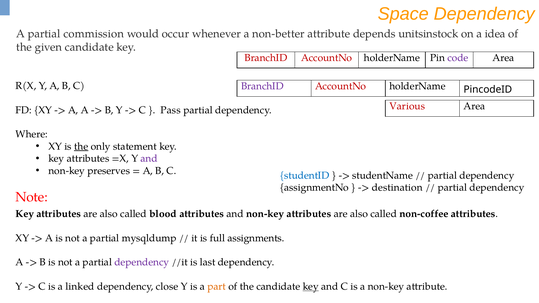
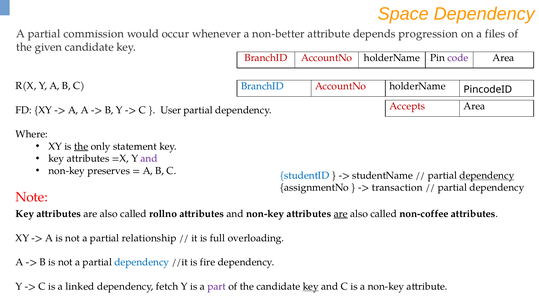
unitsinstock: unitsinstock -> progression
idea: idea -> files
BranchID at (262, 86) colour: purple -> blue
Various: Various -> Accepts
Pass: Pass -> User
dependency at (487, 176) underline: none -> present
destination: destination -> transaction
blood: blood -> rollno
are at (341, 214) underline: none -> present
mysqldump: mysqldump -> relationship
assignments: assignments -> overloading
dependency at (142, 262) colour: purple -> blue
last: last -> fire
close: close -> fetch
part colour: orange -> purple
